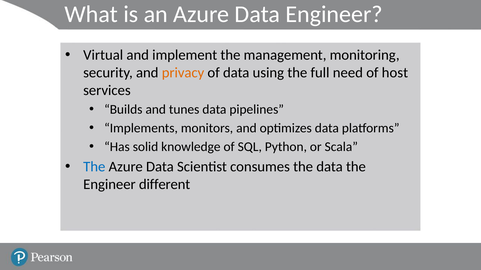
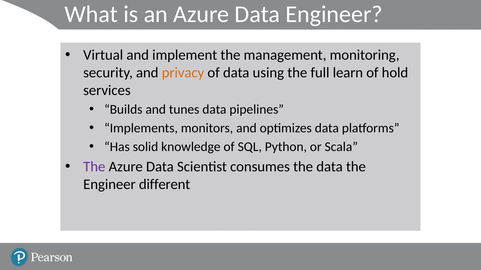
need: need -> learn
host: host -> hold
The at (94, 167) colour: blue -> purple
